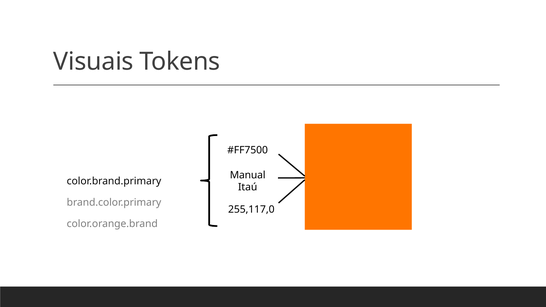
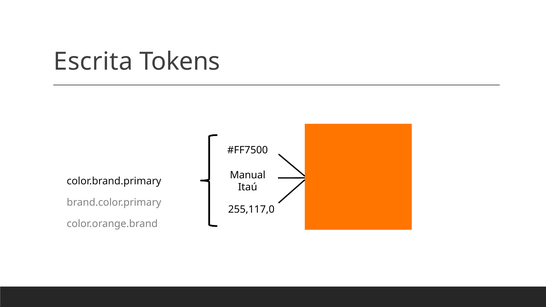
Visuais: Visuais -> Escrita
